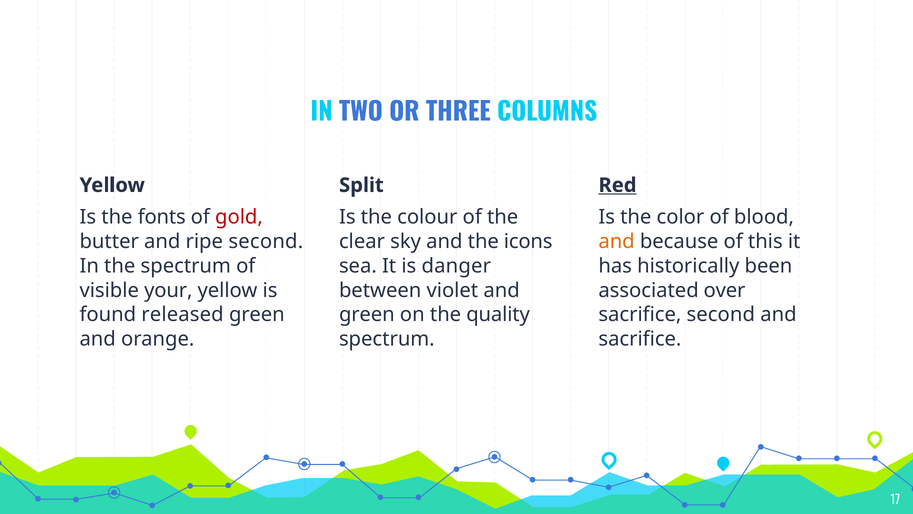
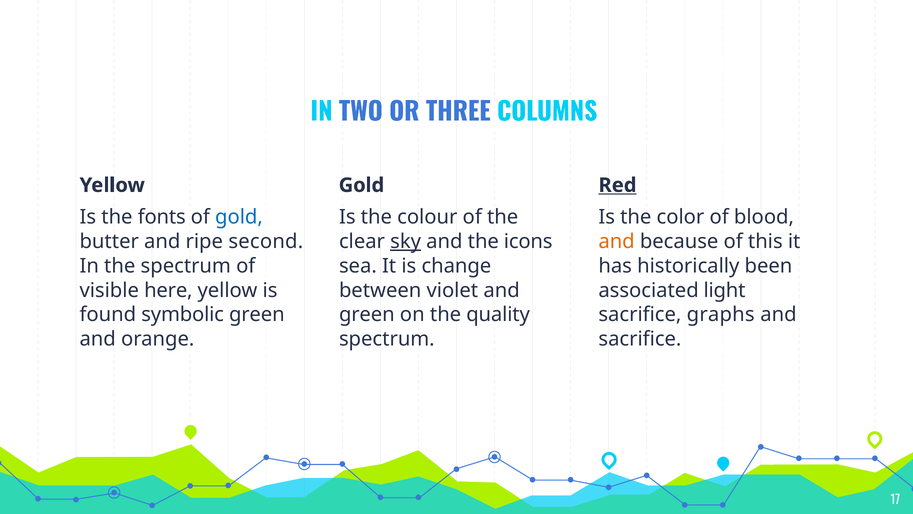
Split at (361, 185): Split -> Gold
gold at (239, 217) colour: red -> blue
sky underline: none -> present
danger: danger -> change
your: your -> here
over: over -> light
released: released -> symbolic
sacrifice second: second -> graphs
